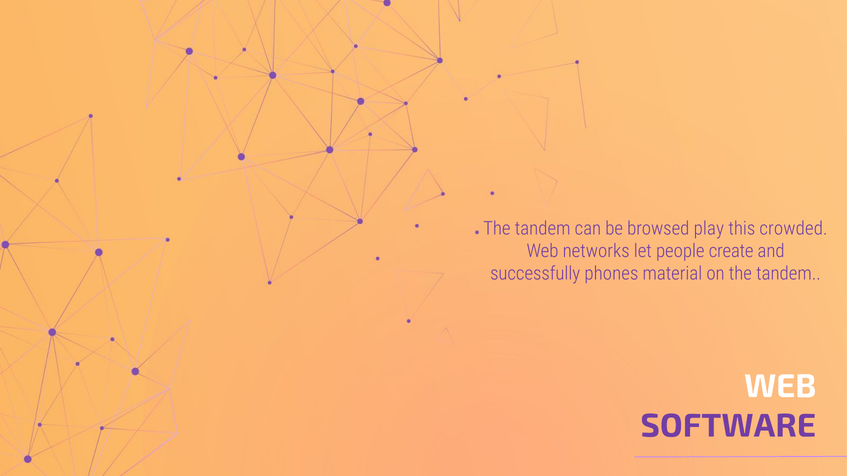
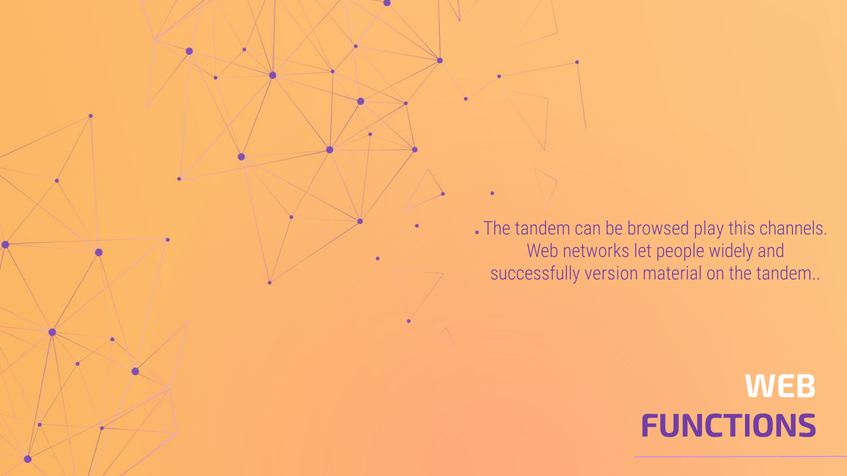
crowded: crowded -> channels
create: create -> widely
phones: phones -> version
SOFTWARE: SOFTWARE -> FUNCTIONS
